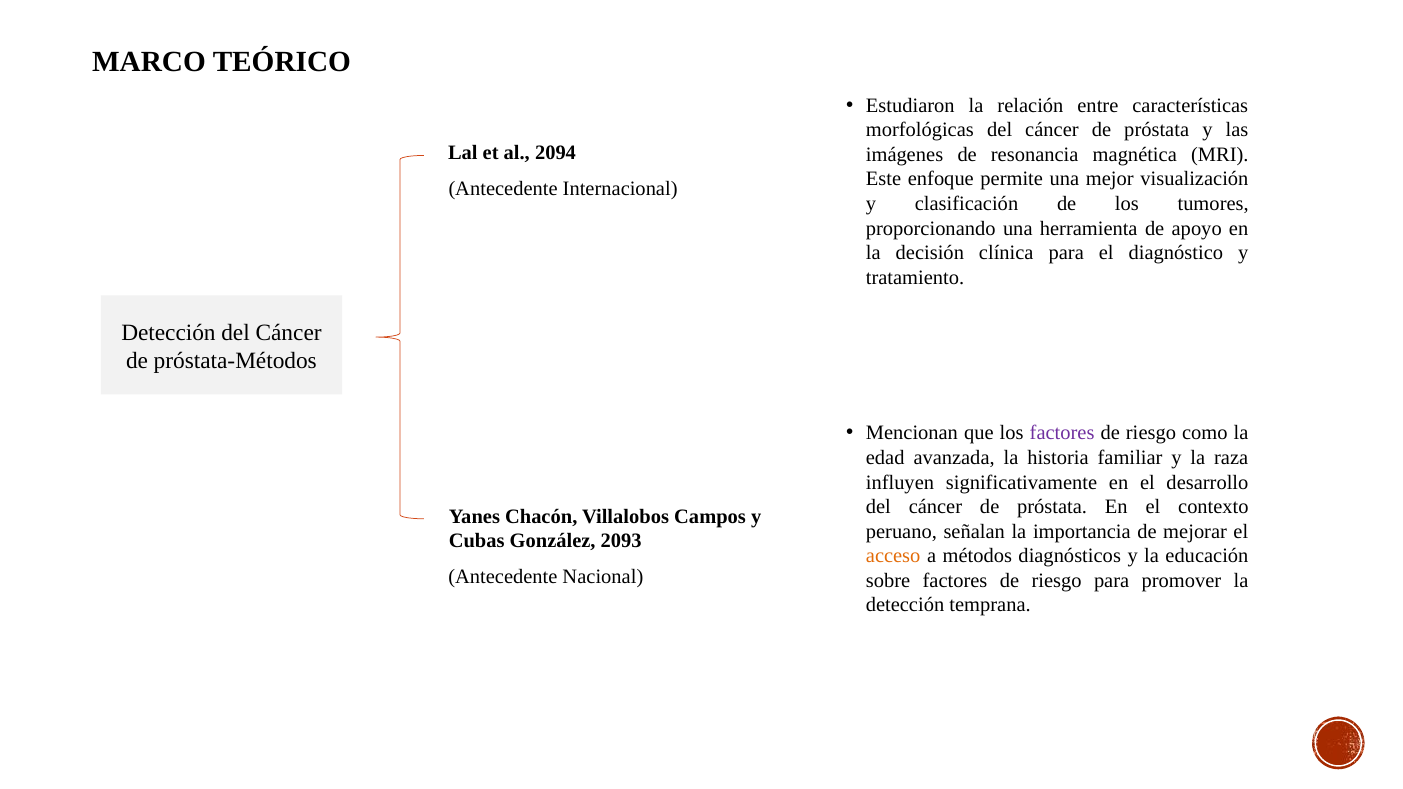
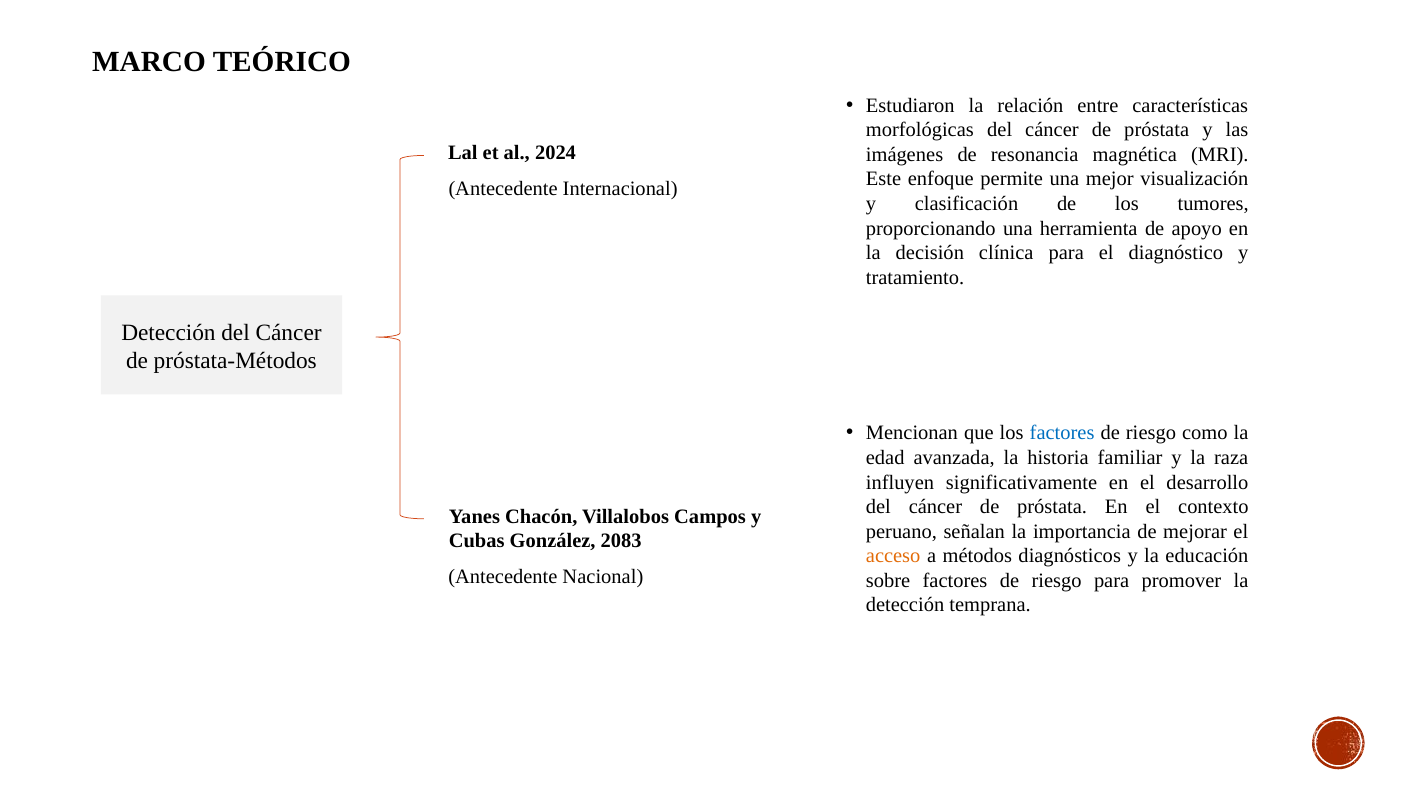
2094: 2094 -> 2024
factores at (1062, 433) colour: purple -> blue
2093: 2093 -> 2083
